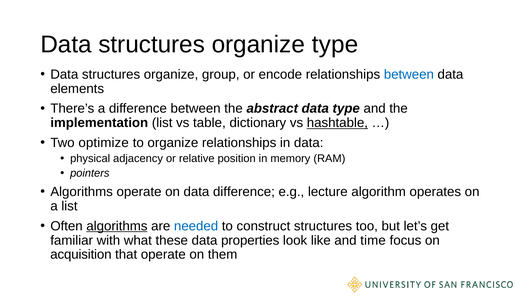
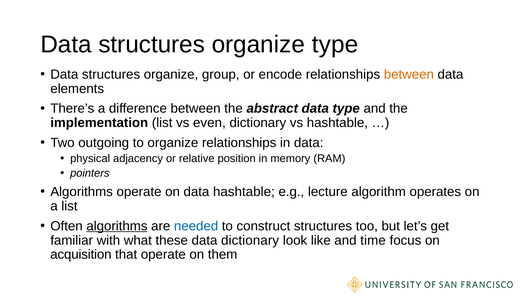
between at (409, 75) colour: blue -> orange
table: table -> even
hashtable at (337, 123) underline: present -> none
optimize: optimize -> outgoing
data difference: difference -> hashtable
data properties: properties -> dictionary
